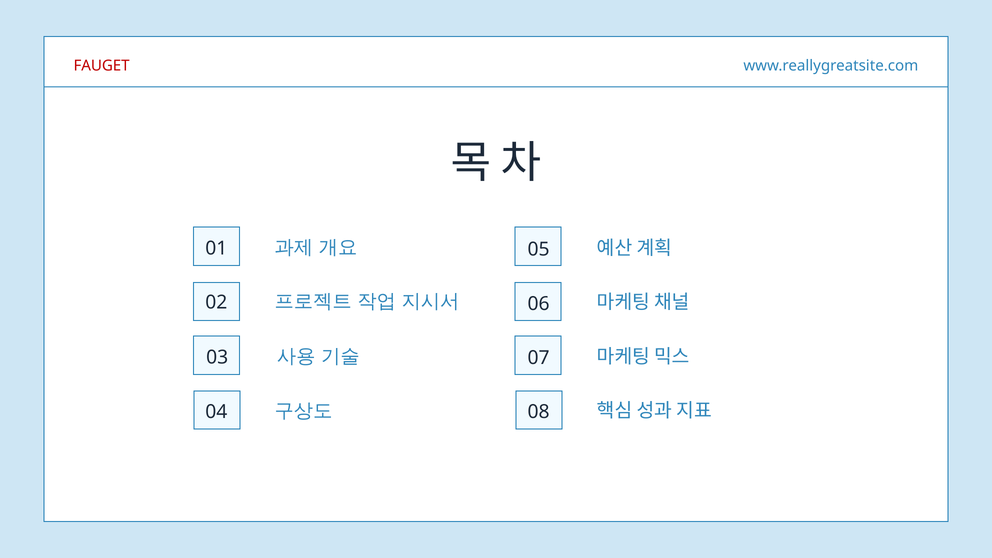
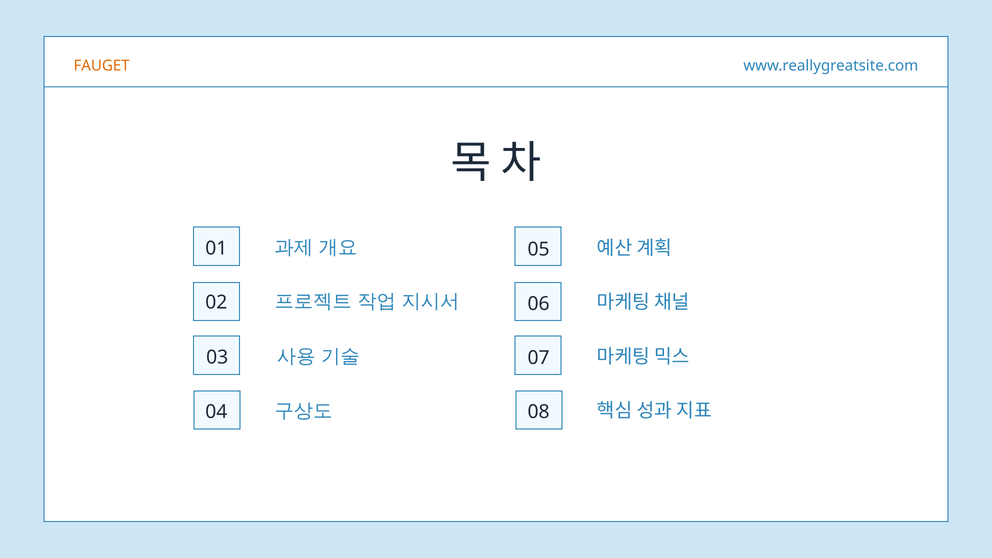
FAUGET colour: red -> orange
